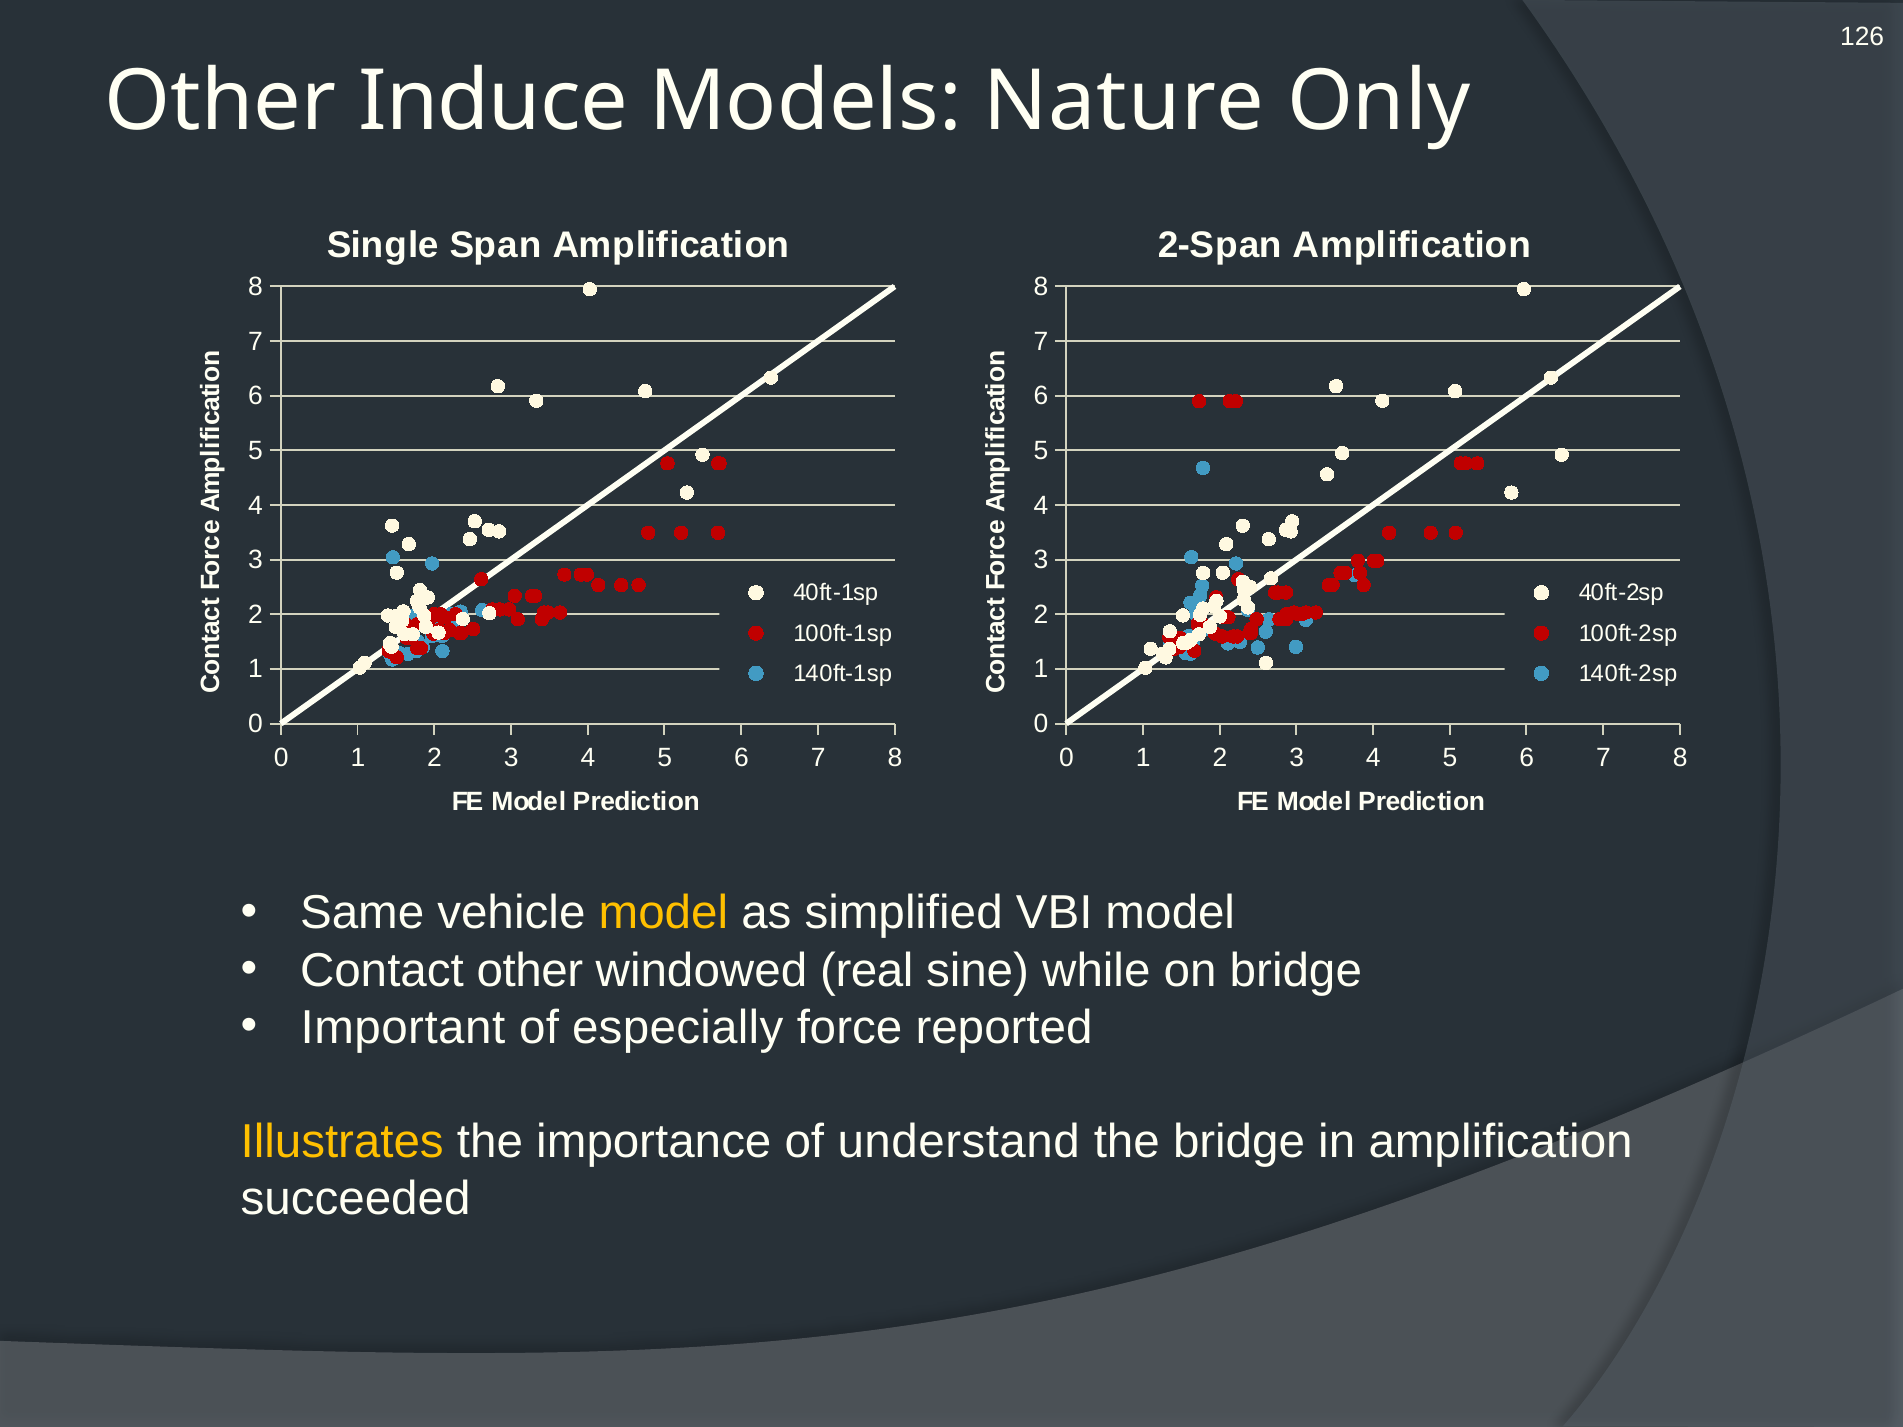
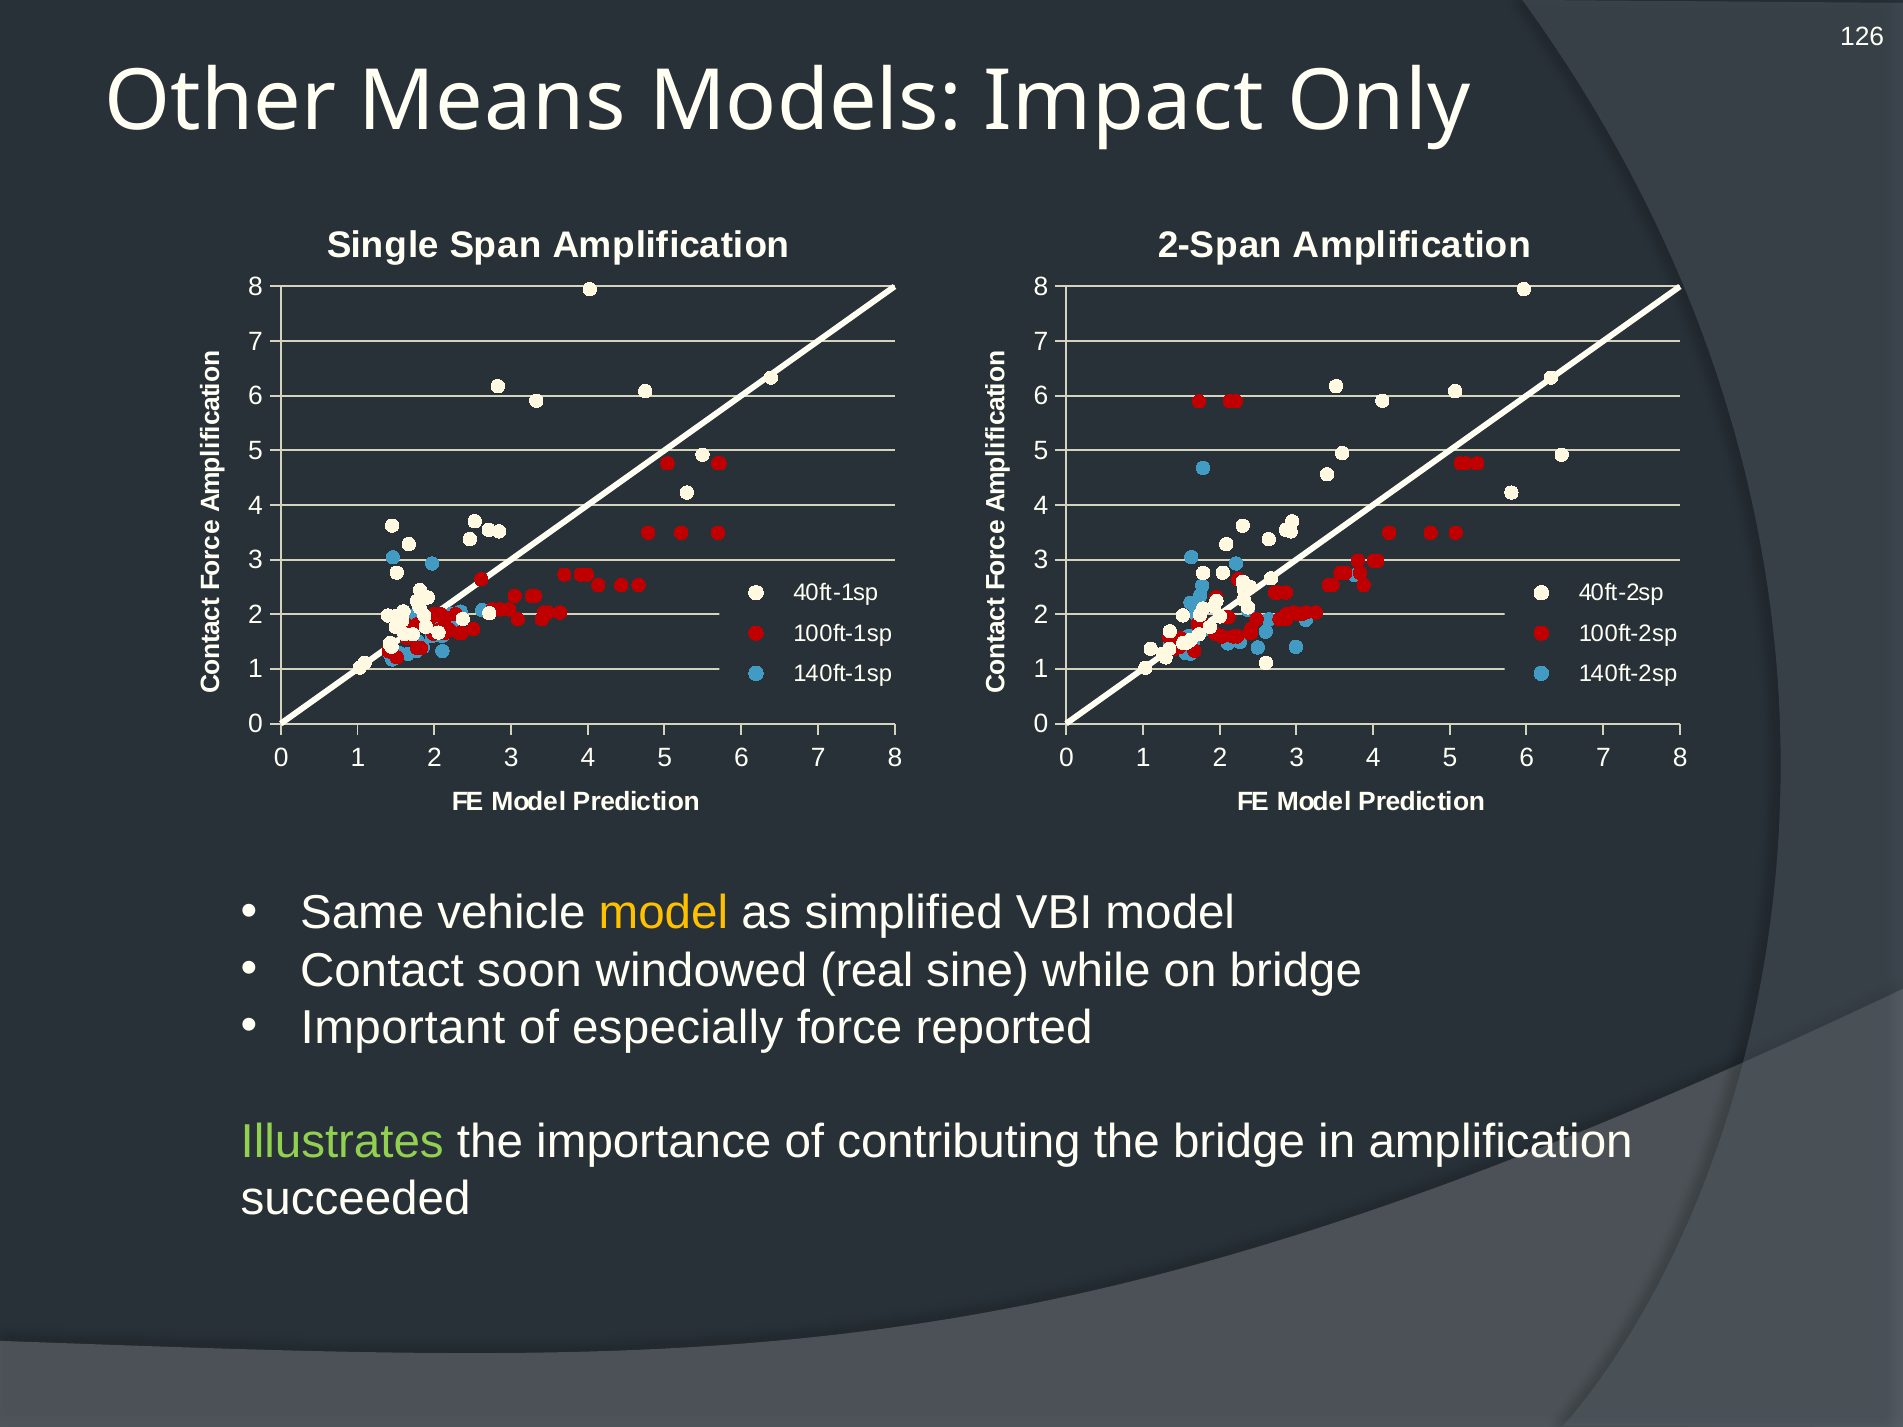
Induce: Induce -> Means
Nature: Nature -> Impact
Contact other: other -> soon
Illustrates colour: yellow -> light green
understand: understand -> contributing
